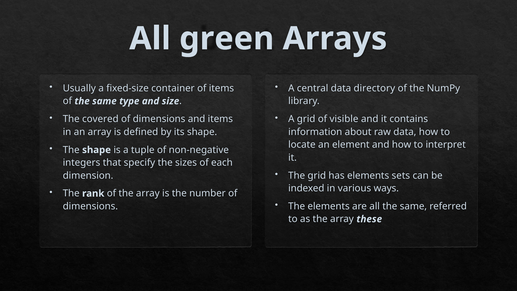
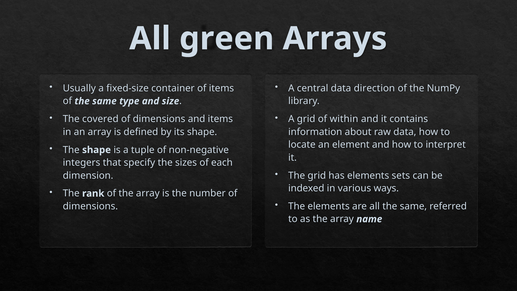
directory: directory -> direction
visible: visible -> within
these: these -> name
